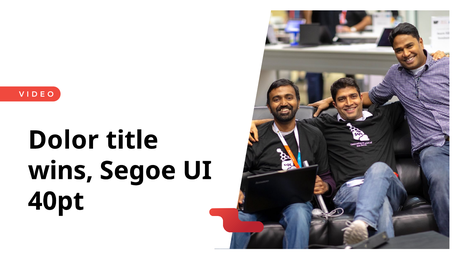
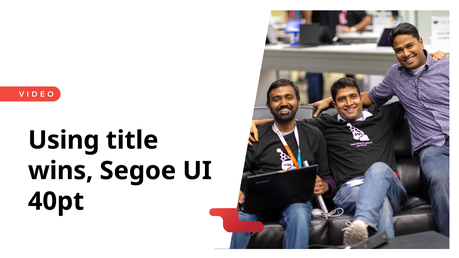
Dolor: Dolor -> Using
